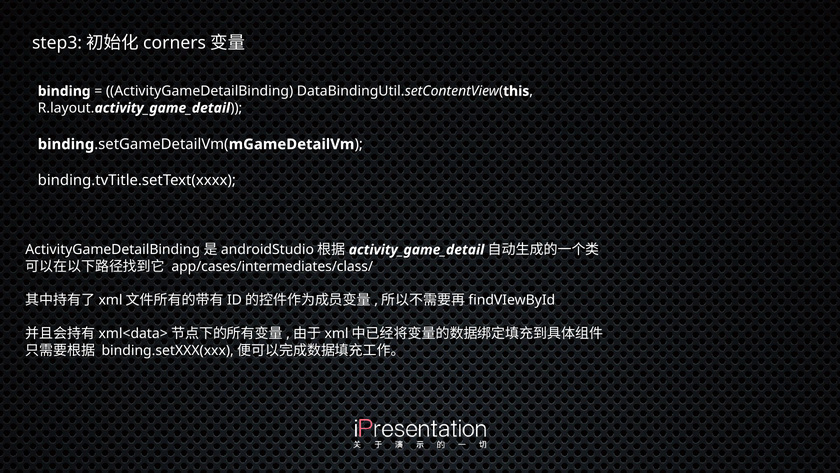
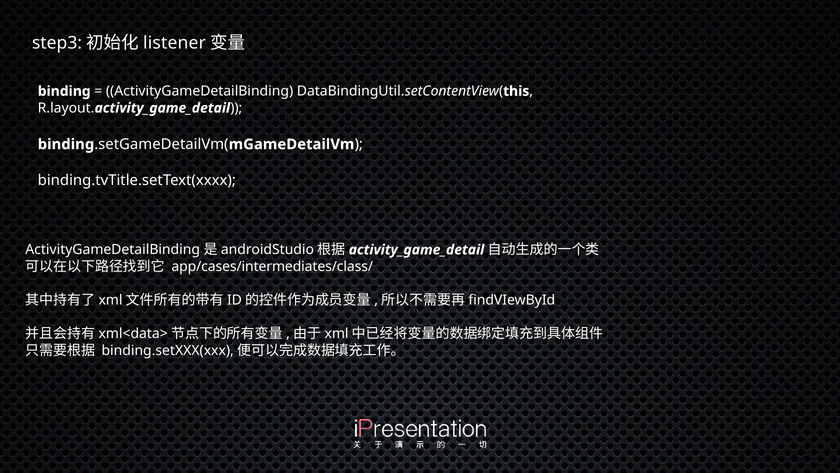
corners: corners -> listener
